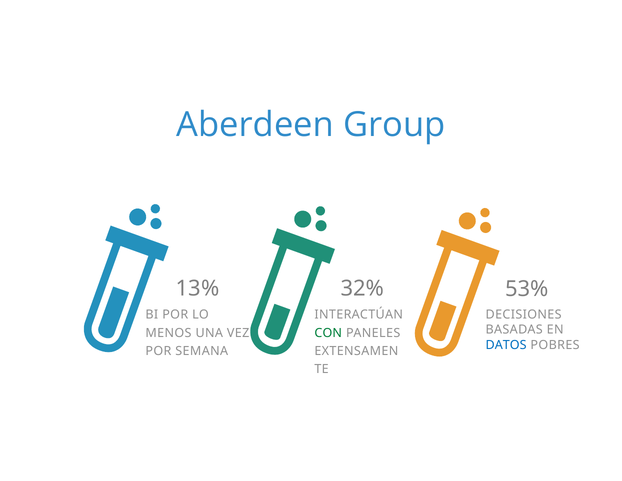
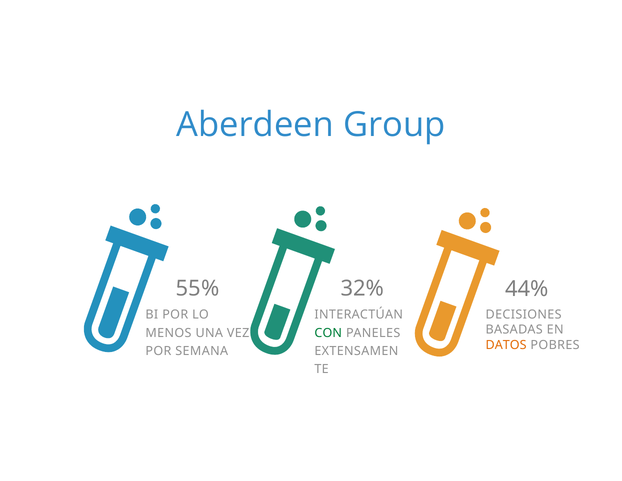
13%: 13% -> 55%
53%: 53% -> 44%
DATOS colour: blue -> orange
